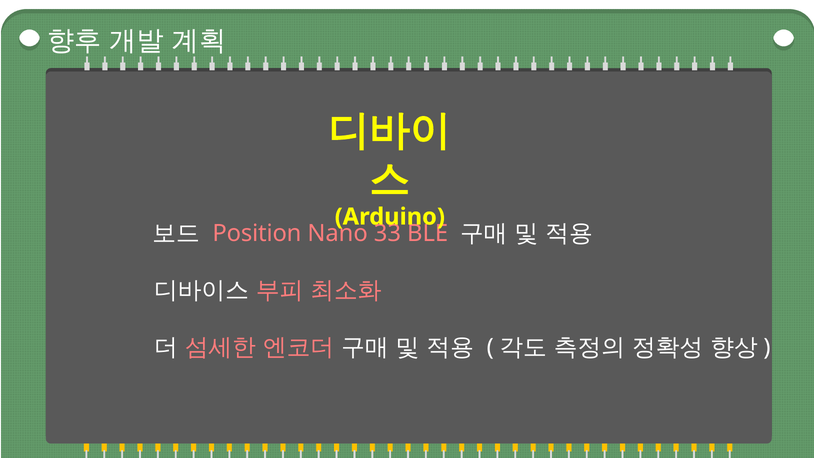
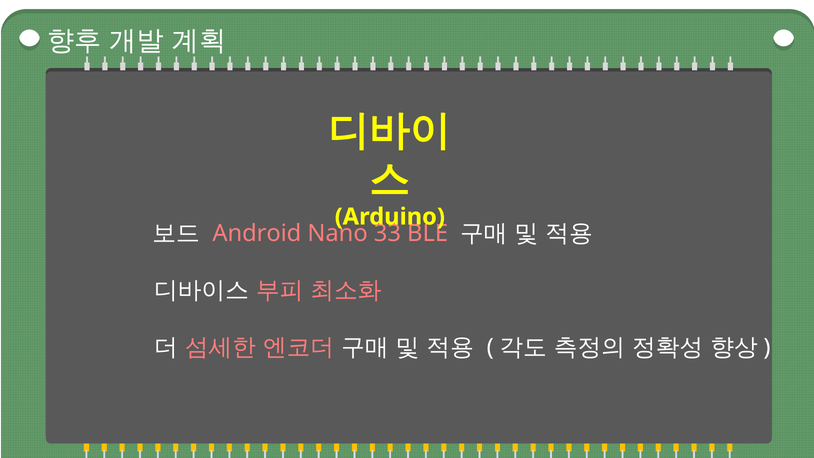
Position: Position -> Android
